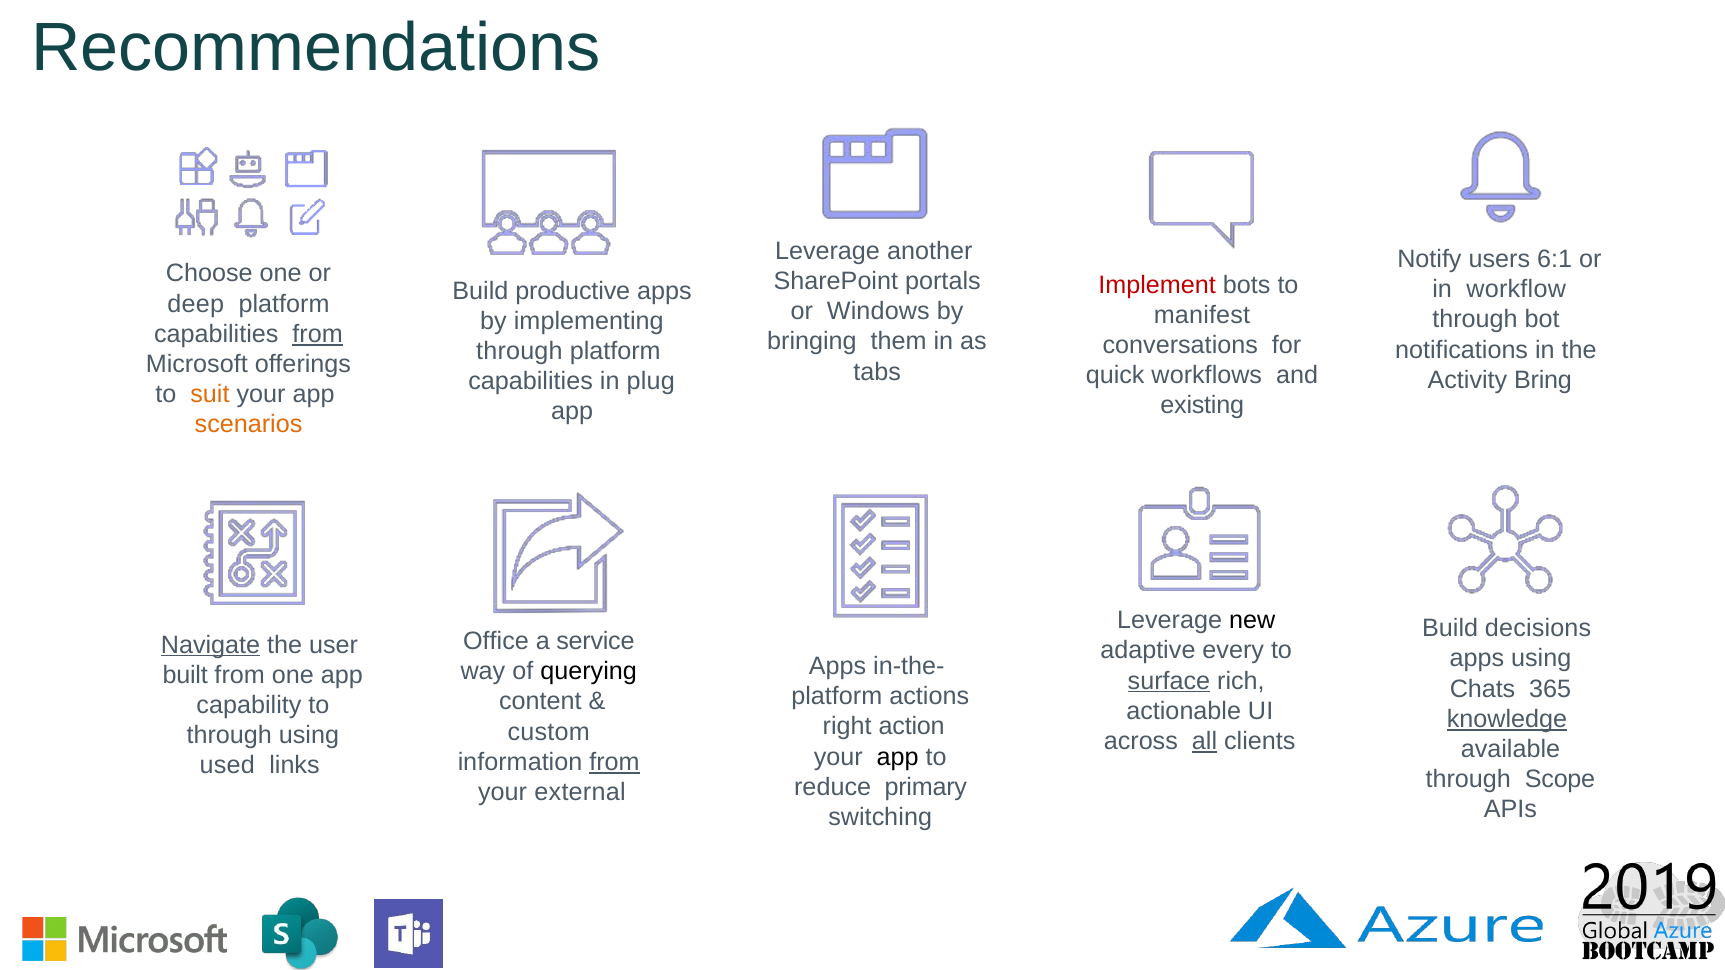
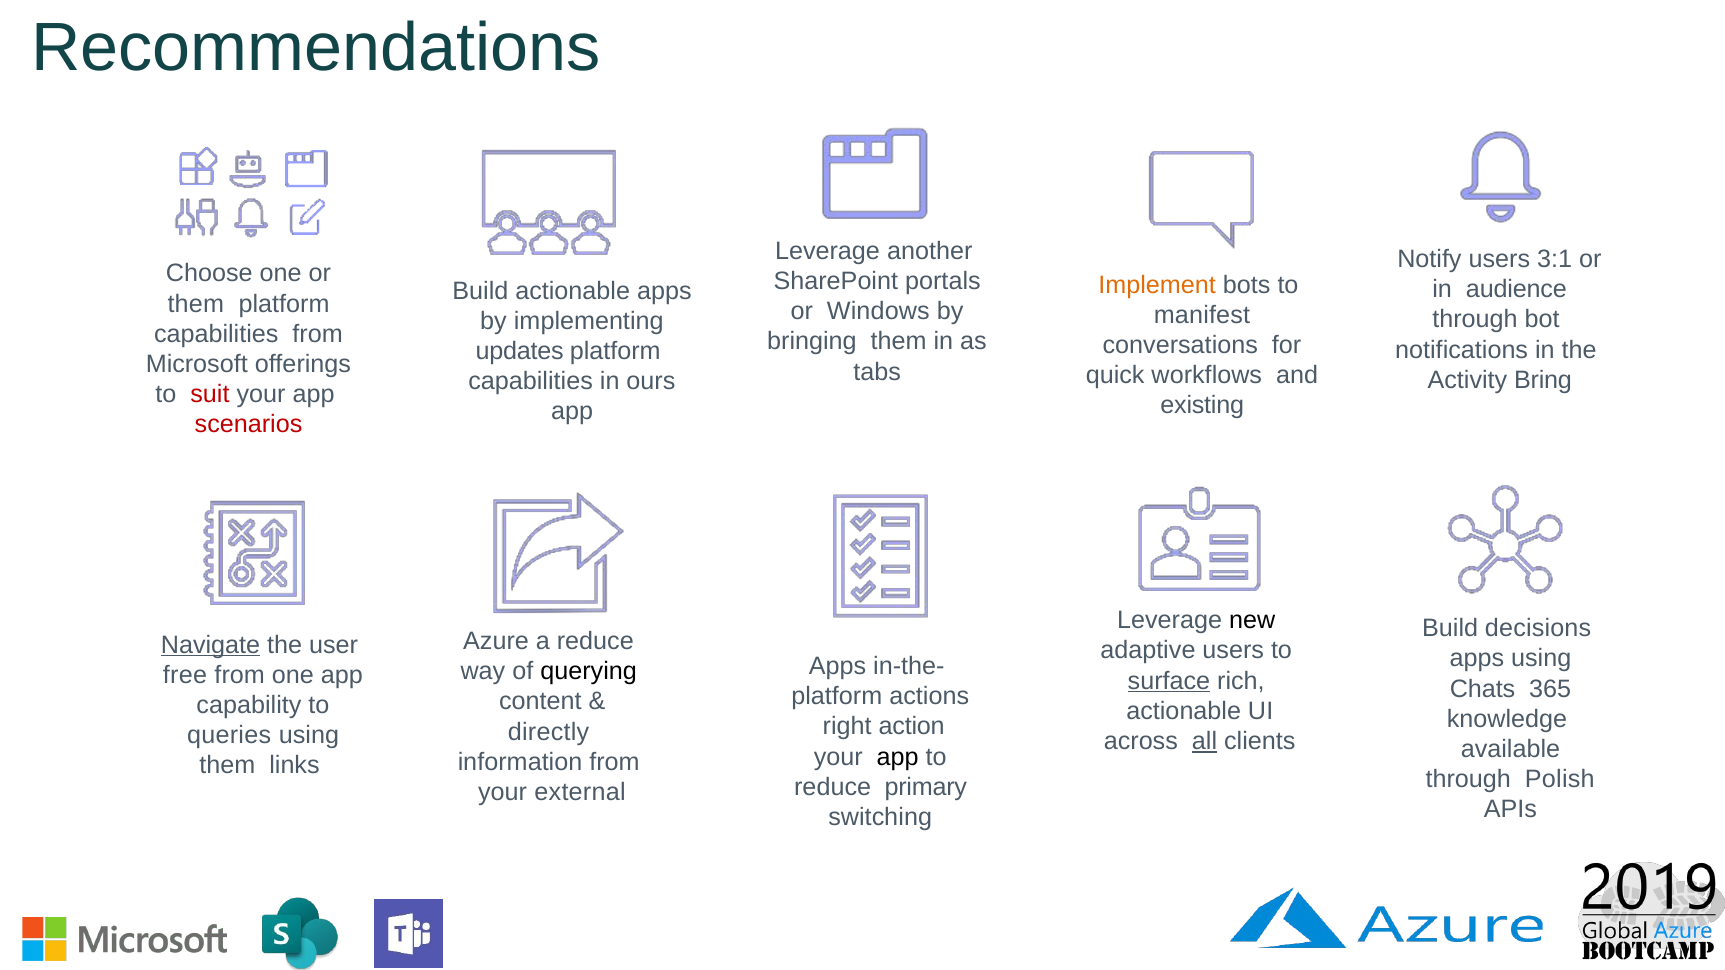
6:1: 6:1 -> 3:1
Implement colour: red -> orange
workflow: workflow -> audience
Build productive: productive -> actionable
deep at (196, 304): deep -> them
from at (318, 334) underline: present -> none
through at (519, 351): through -> updates
plug: plug -> ours
suit colour: orange -> red
scenarios colour: orange -> red
Office: Office -> Azure
a service: service -> reduce
adaptive every: every -> users
built: built -> free
knowledge underline: present -> none
custom: custom -> directly
through at (229, 736): through -> queries
from at (614, 762) underline: present -> none
used at (227, 766): used -> them
Scope: Scope -> Polish
